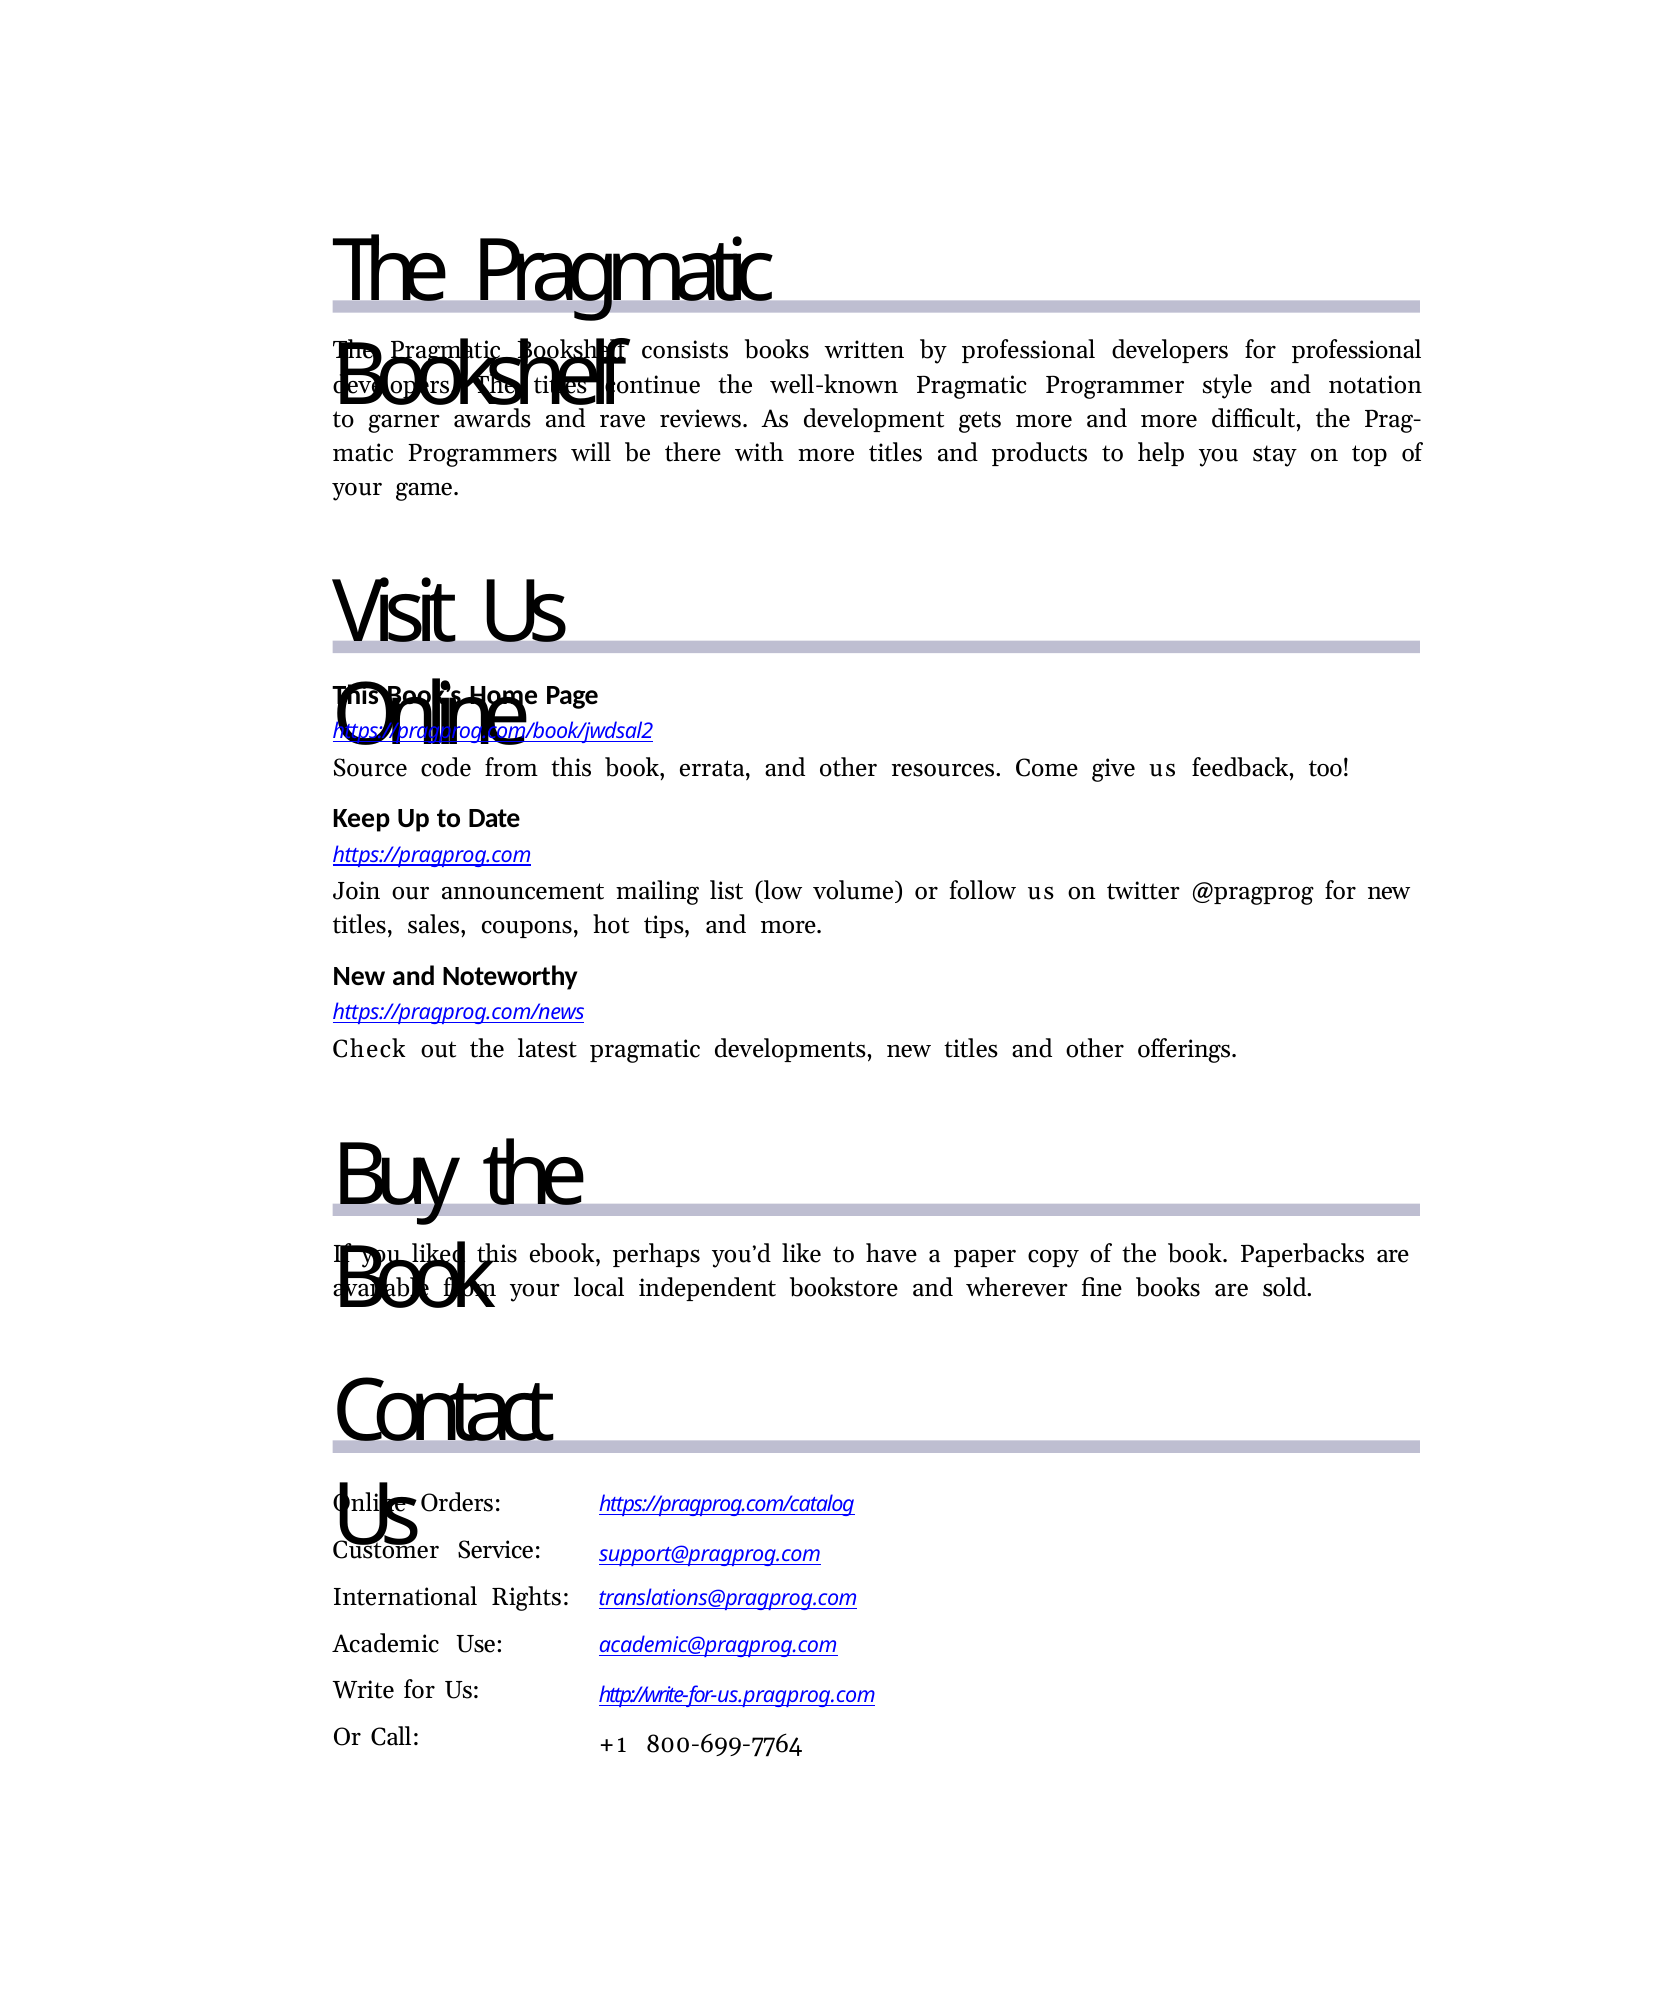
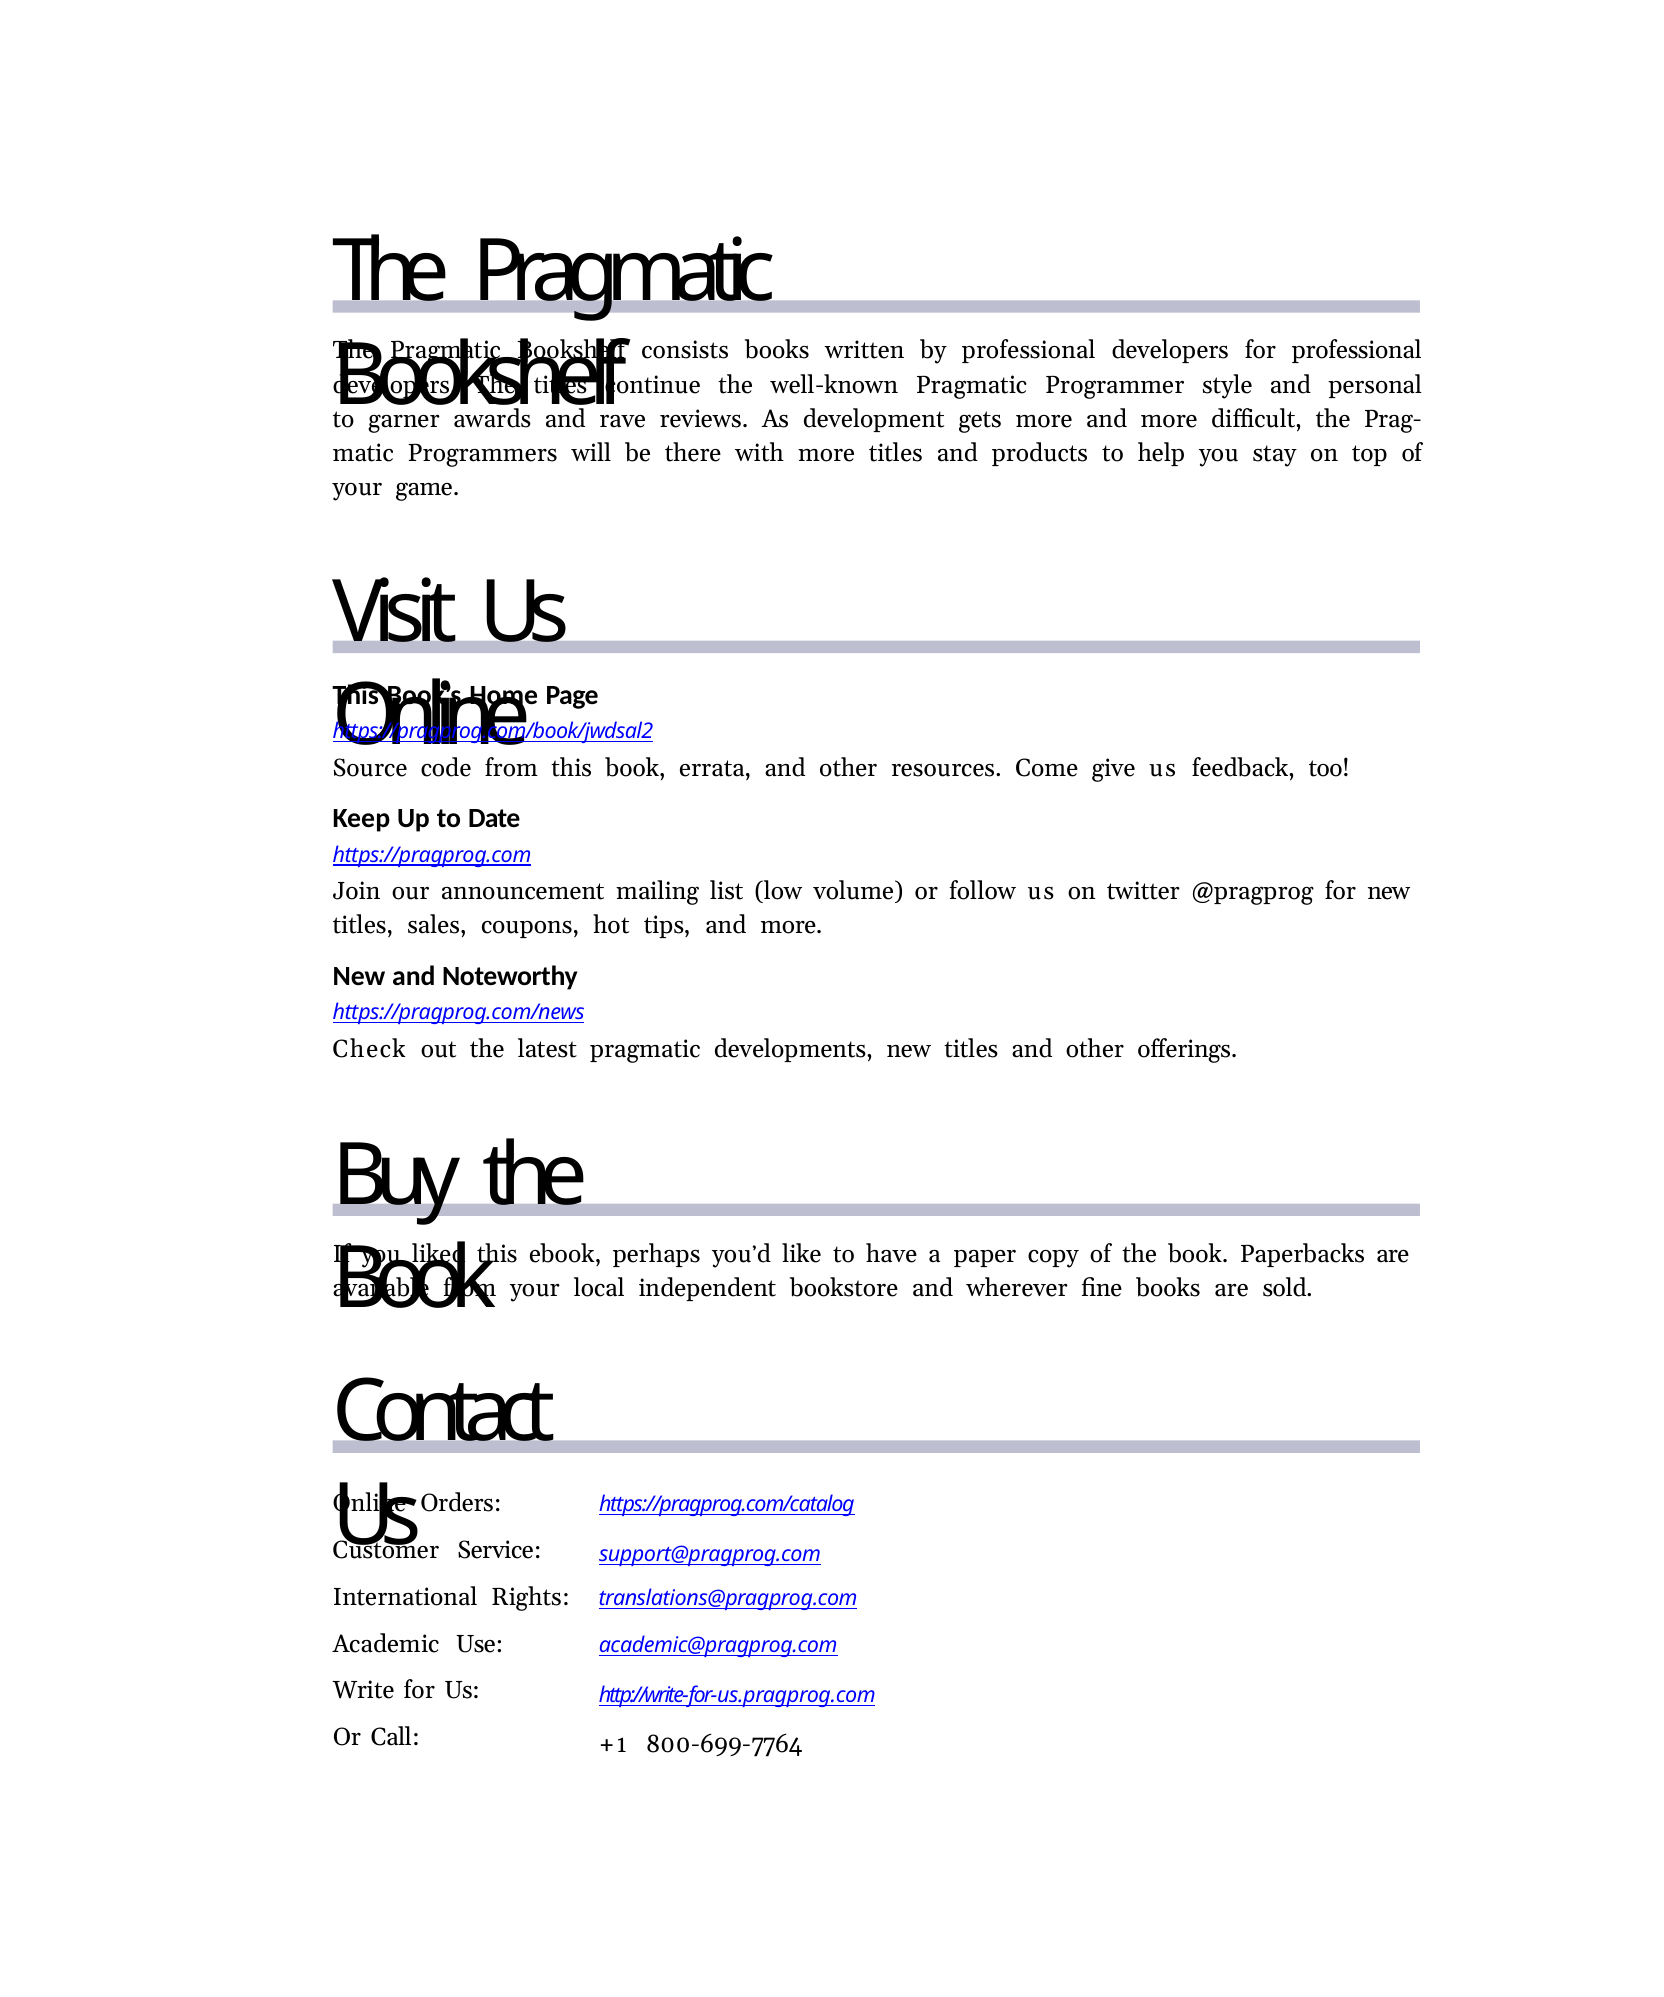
notation: notation -> personal
